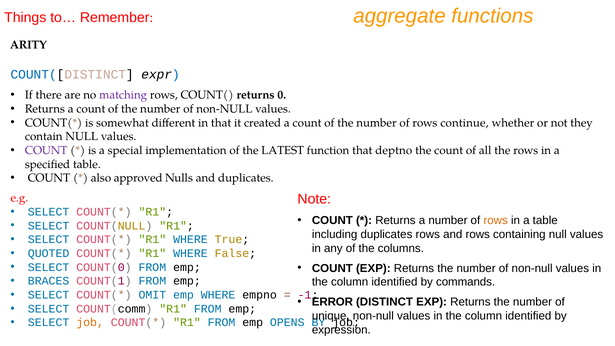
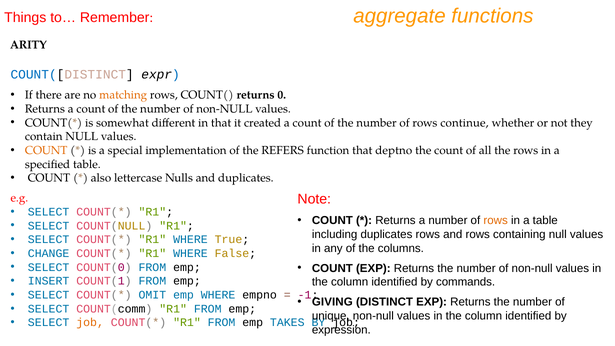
matching colour: purple -> orange
COUNT at (46, 150) colour: purple -> orange
LATEST: LATEST -> REFERS
approved: approved -> lettercase
QUOTED: QUOTED -> CHANGE
BRACES: BRACES -> INSERT
ERROR: ERROR -> GIVING
OPENS: OPENS -> TAKES
